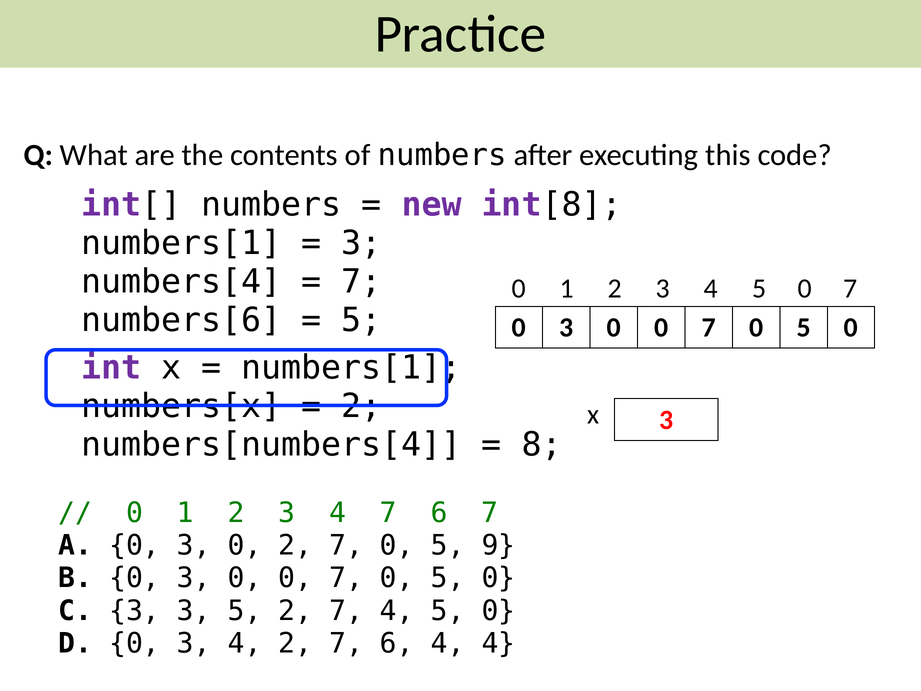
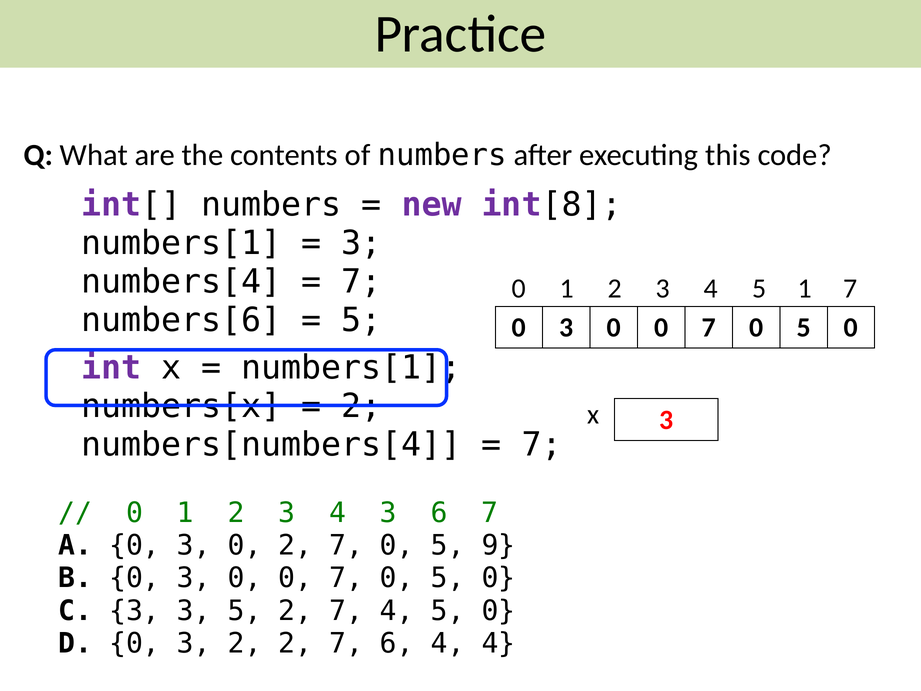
3 4 5 0: 0 -> 1
8 at (542, 445): 8 -> 7
4 7: 7 -> 3
0 3 4: 4 -> 2
